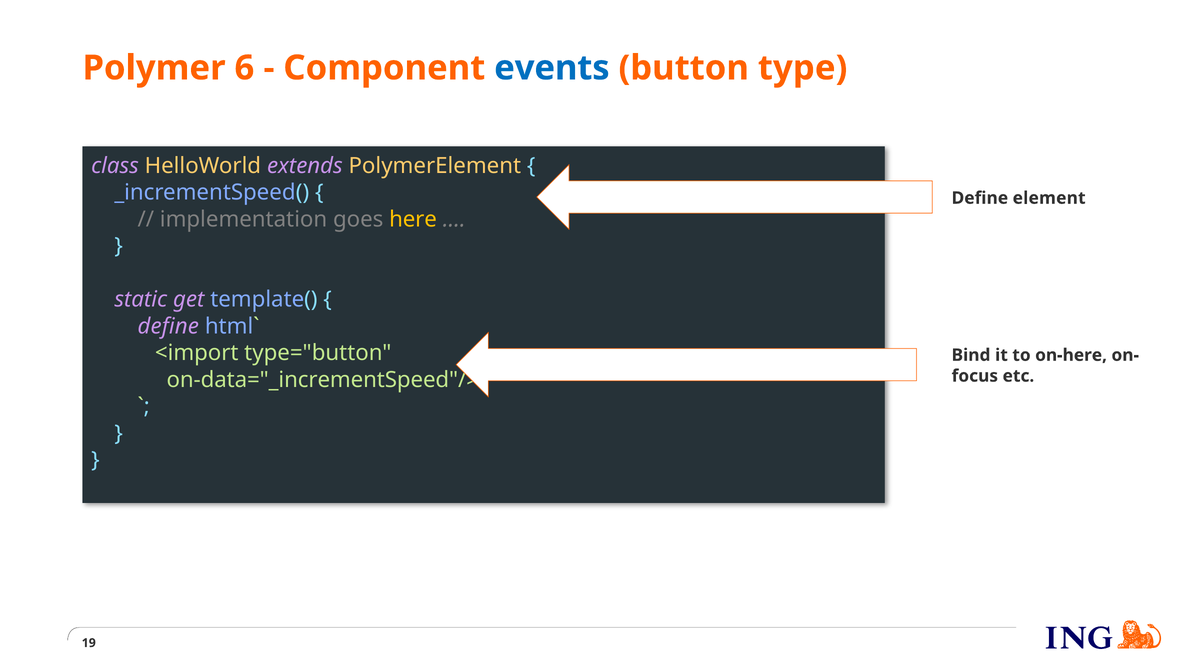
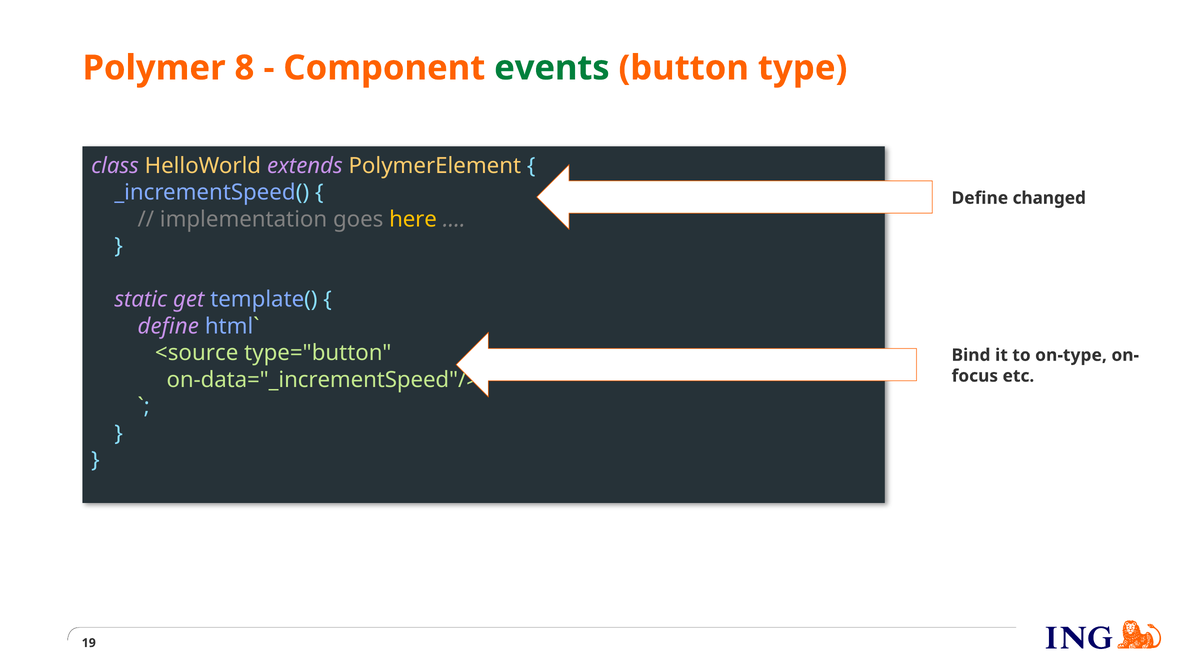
6: 6 -> 8
events colour: blue -> green
element: element -> changed
<import: <import -> <source
on-here: on-here -> on-type
